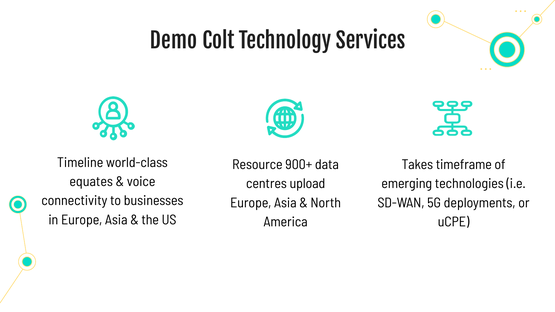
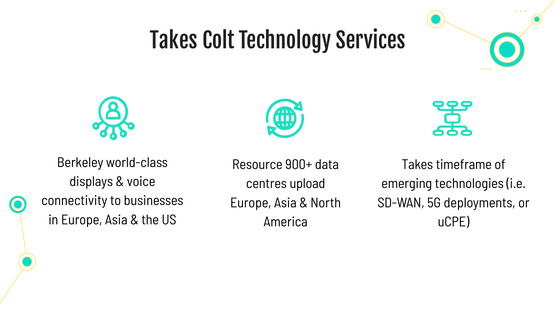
Demo at (174, 41): Demo -> Takes
Timeline: Timeline -> Berkeley
equates: equates -> displays
